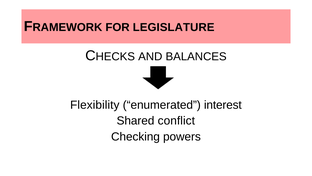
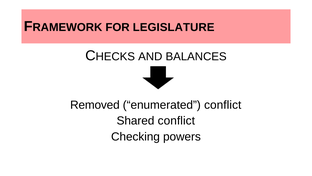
Flexibility: Flexibility -> Removed
enumerated interest: interest -> conflict
